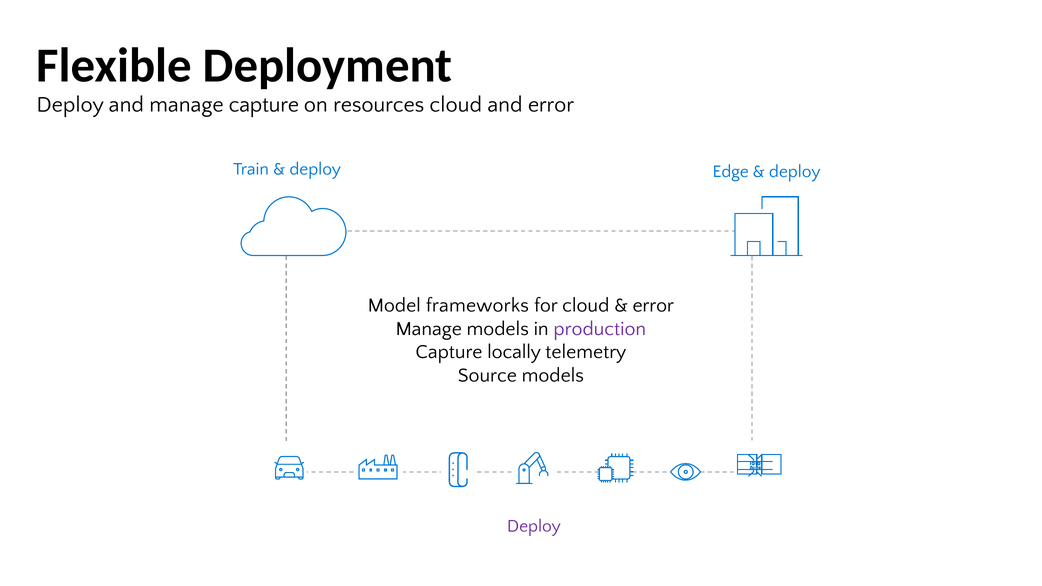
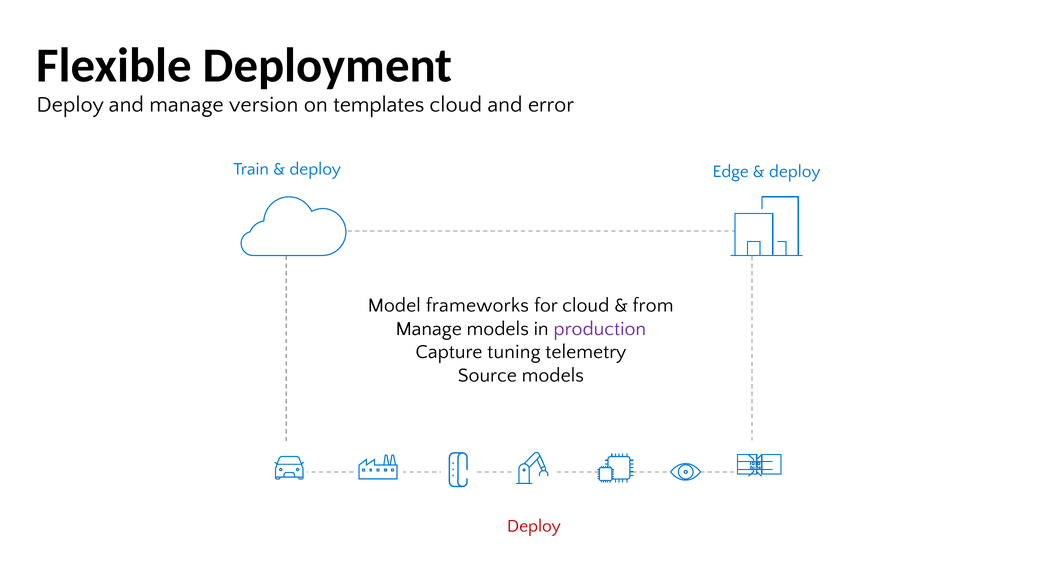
manage capture: capture -> version
resources: resources -> templates
error at (653, 305): error -> from
locally: locally -> tuning
Deploy at (534, 526) colour: purple -> red
